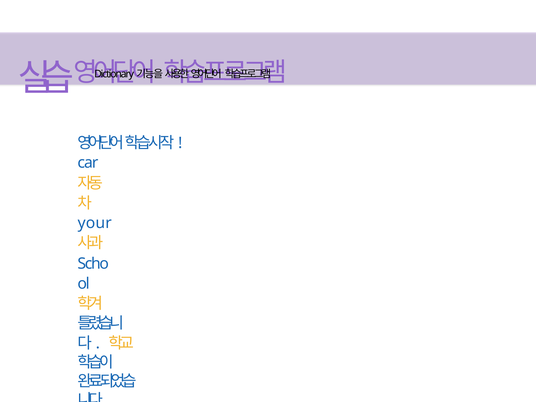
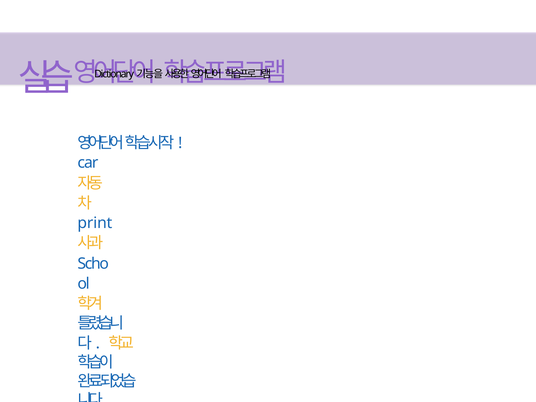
your: your -> print
